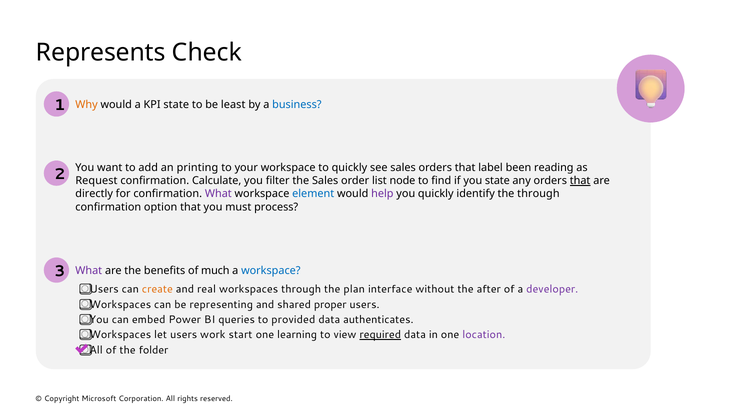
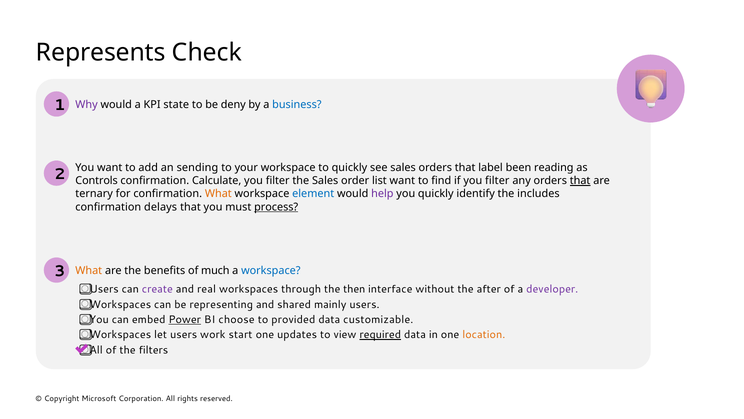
Why colour: orange -> purple
least: least -> deny
printing: printing -> sending
Request: Request -> Controls
list node: node -> want
if you state: state -> filter
directly: directly -> ternary
What at (218, 194) colour: purple -> orange
the through: through -> includes
option: option -> delays
process underline: none -> present
What at (89, 270) colour: purple -> orange
create colour: orange -> purple
plan: plan -> then
proper: proper -> mainly
Power underline: none -> present
queries: queries -> choose
authenticates: authenticates -> customizable
learning: learning -> updates
location colour: purple -> orange
folder: folder -> filters
